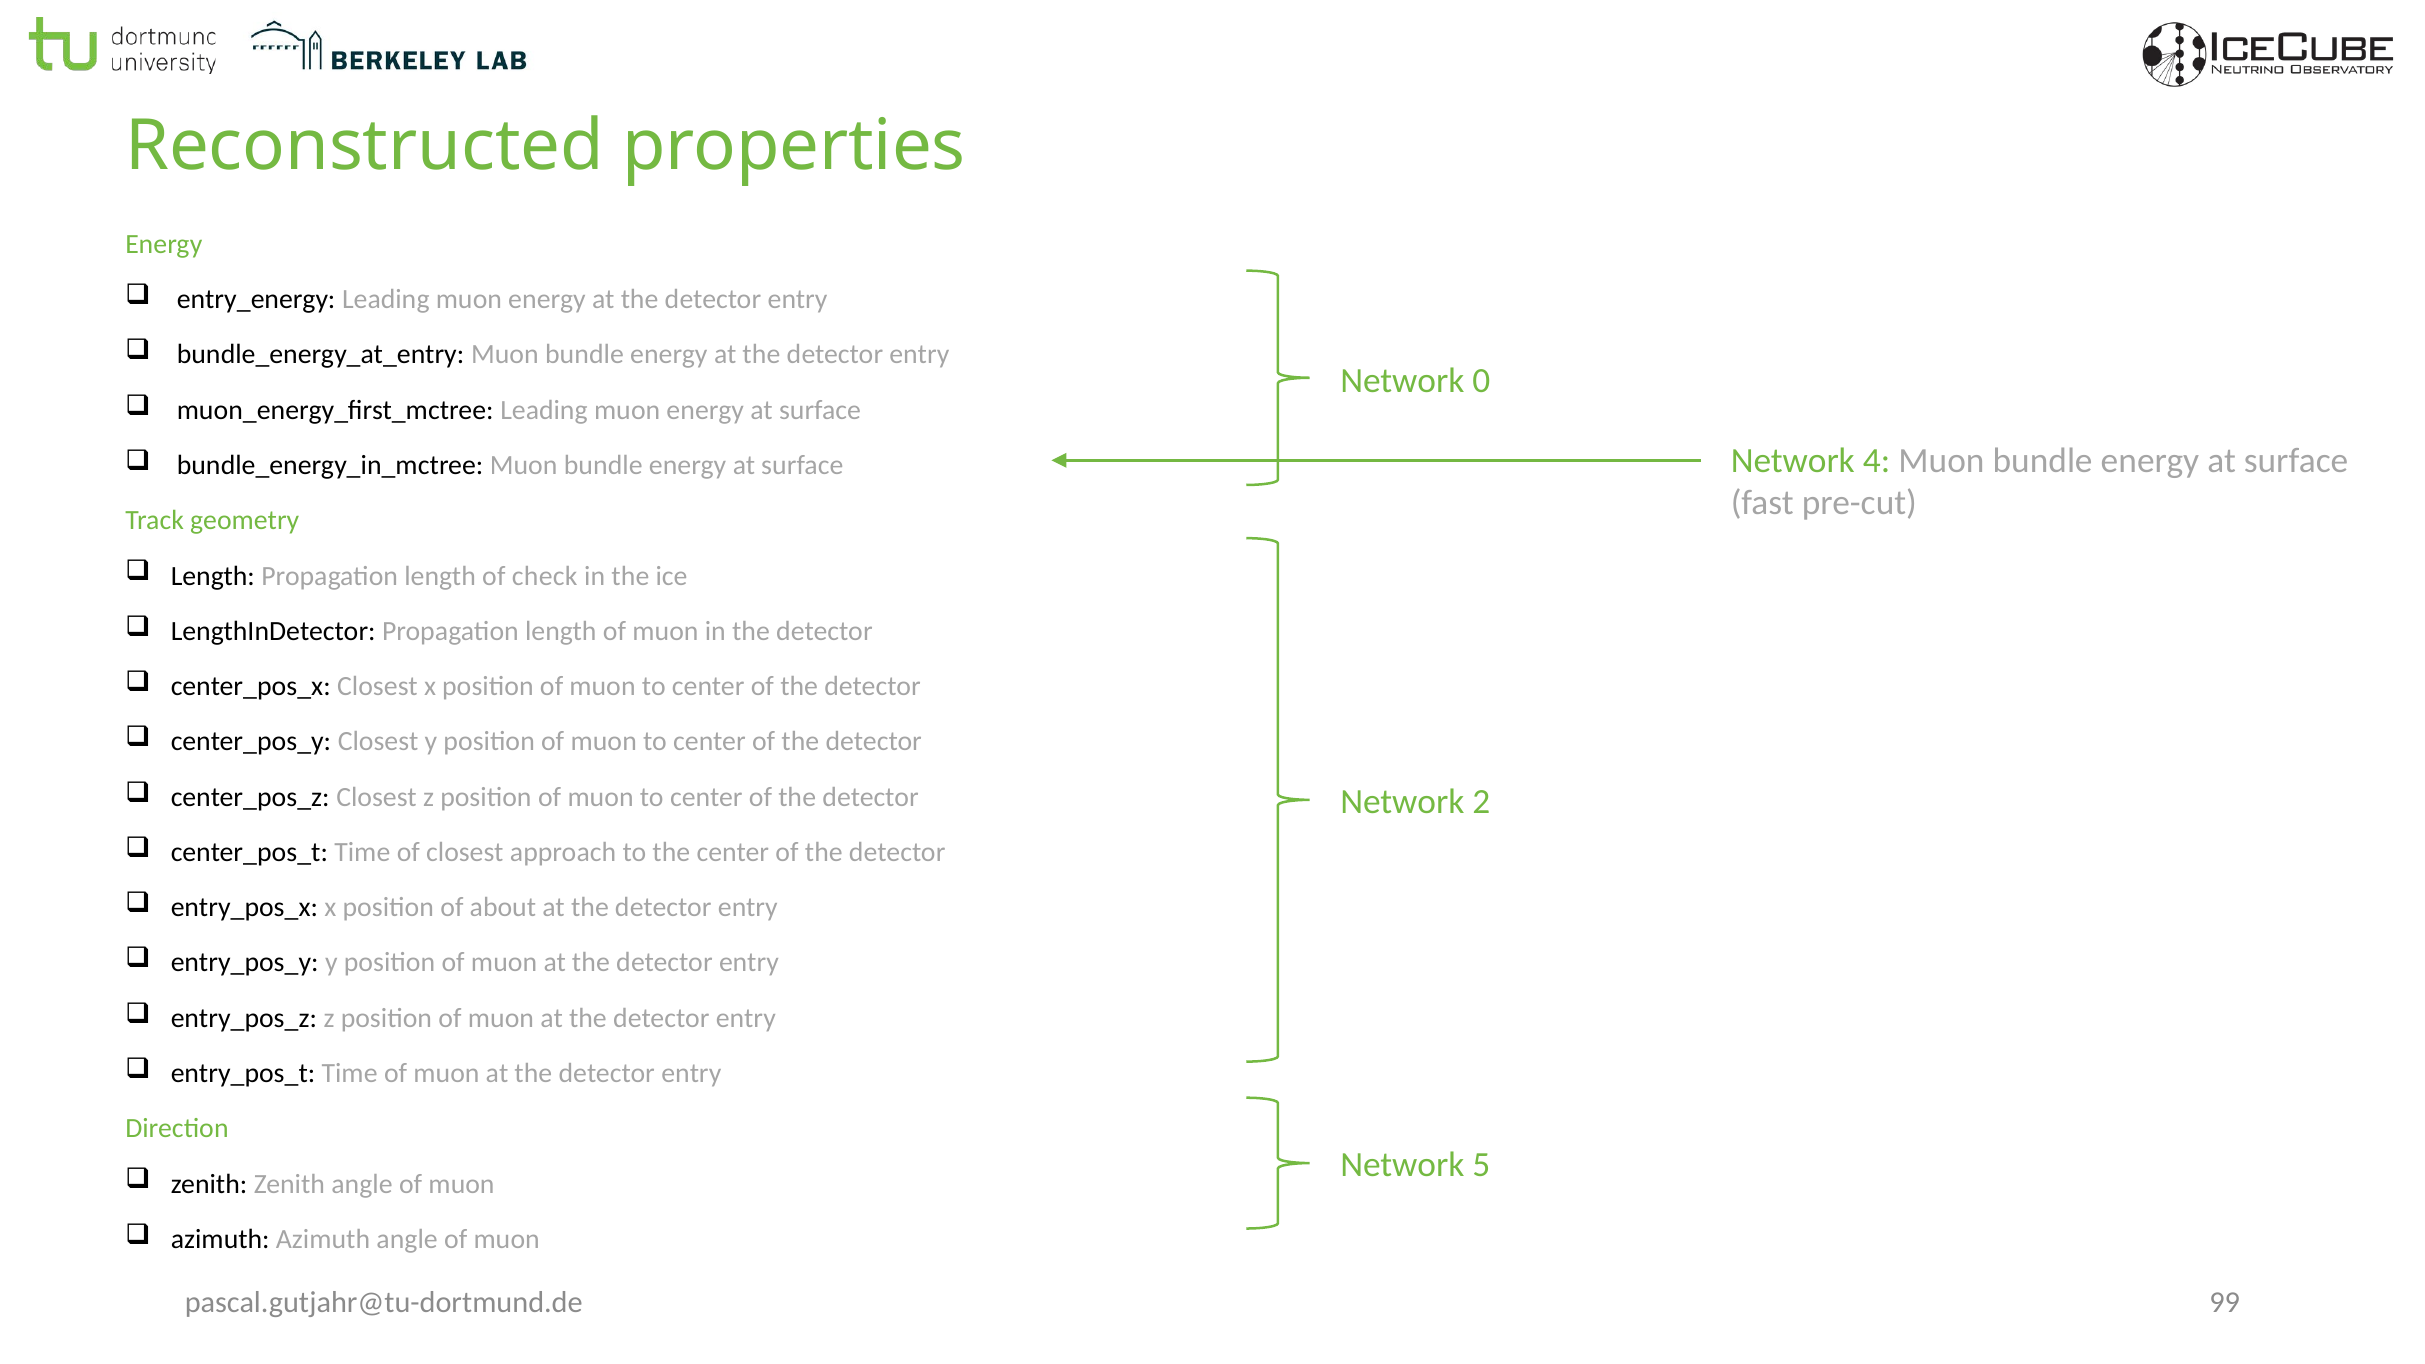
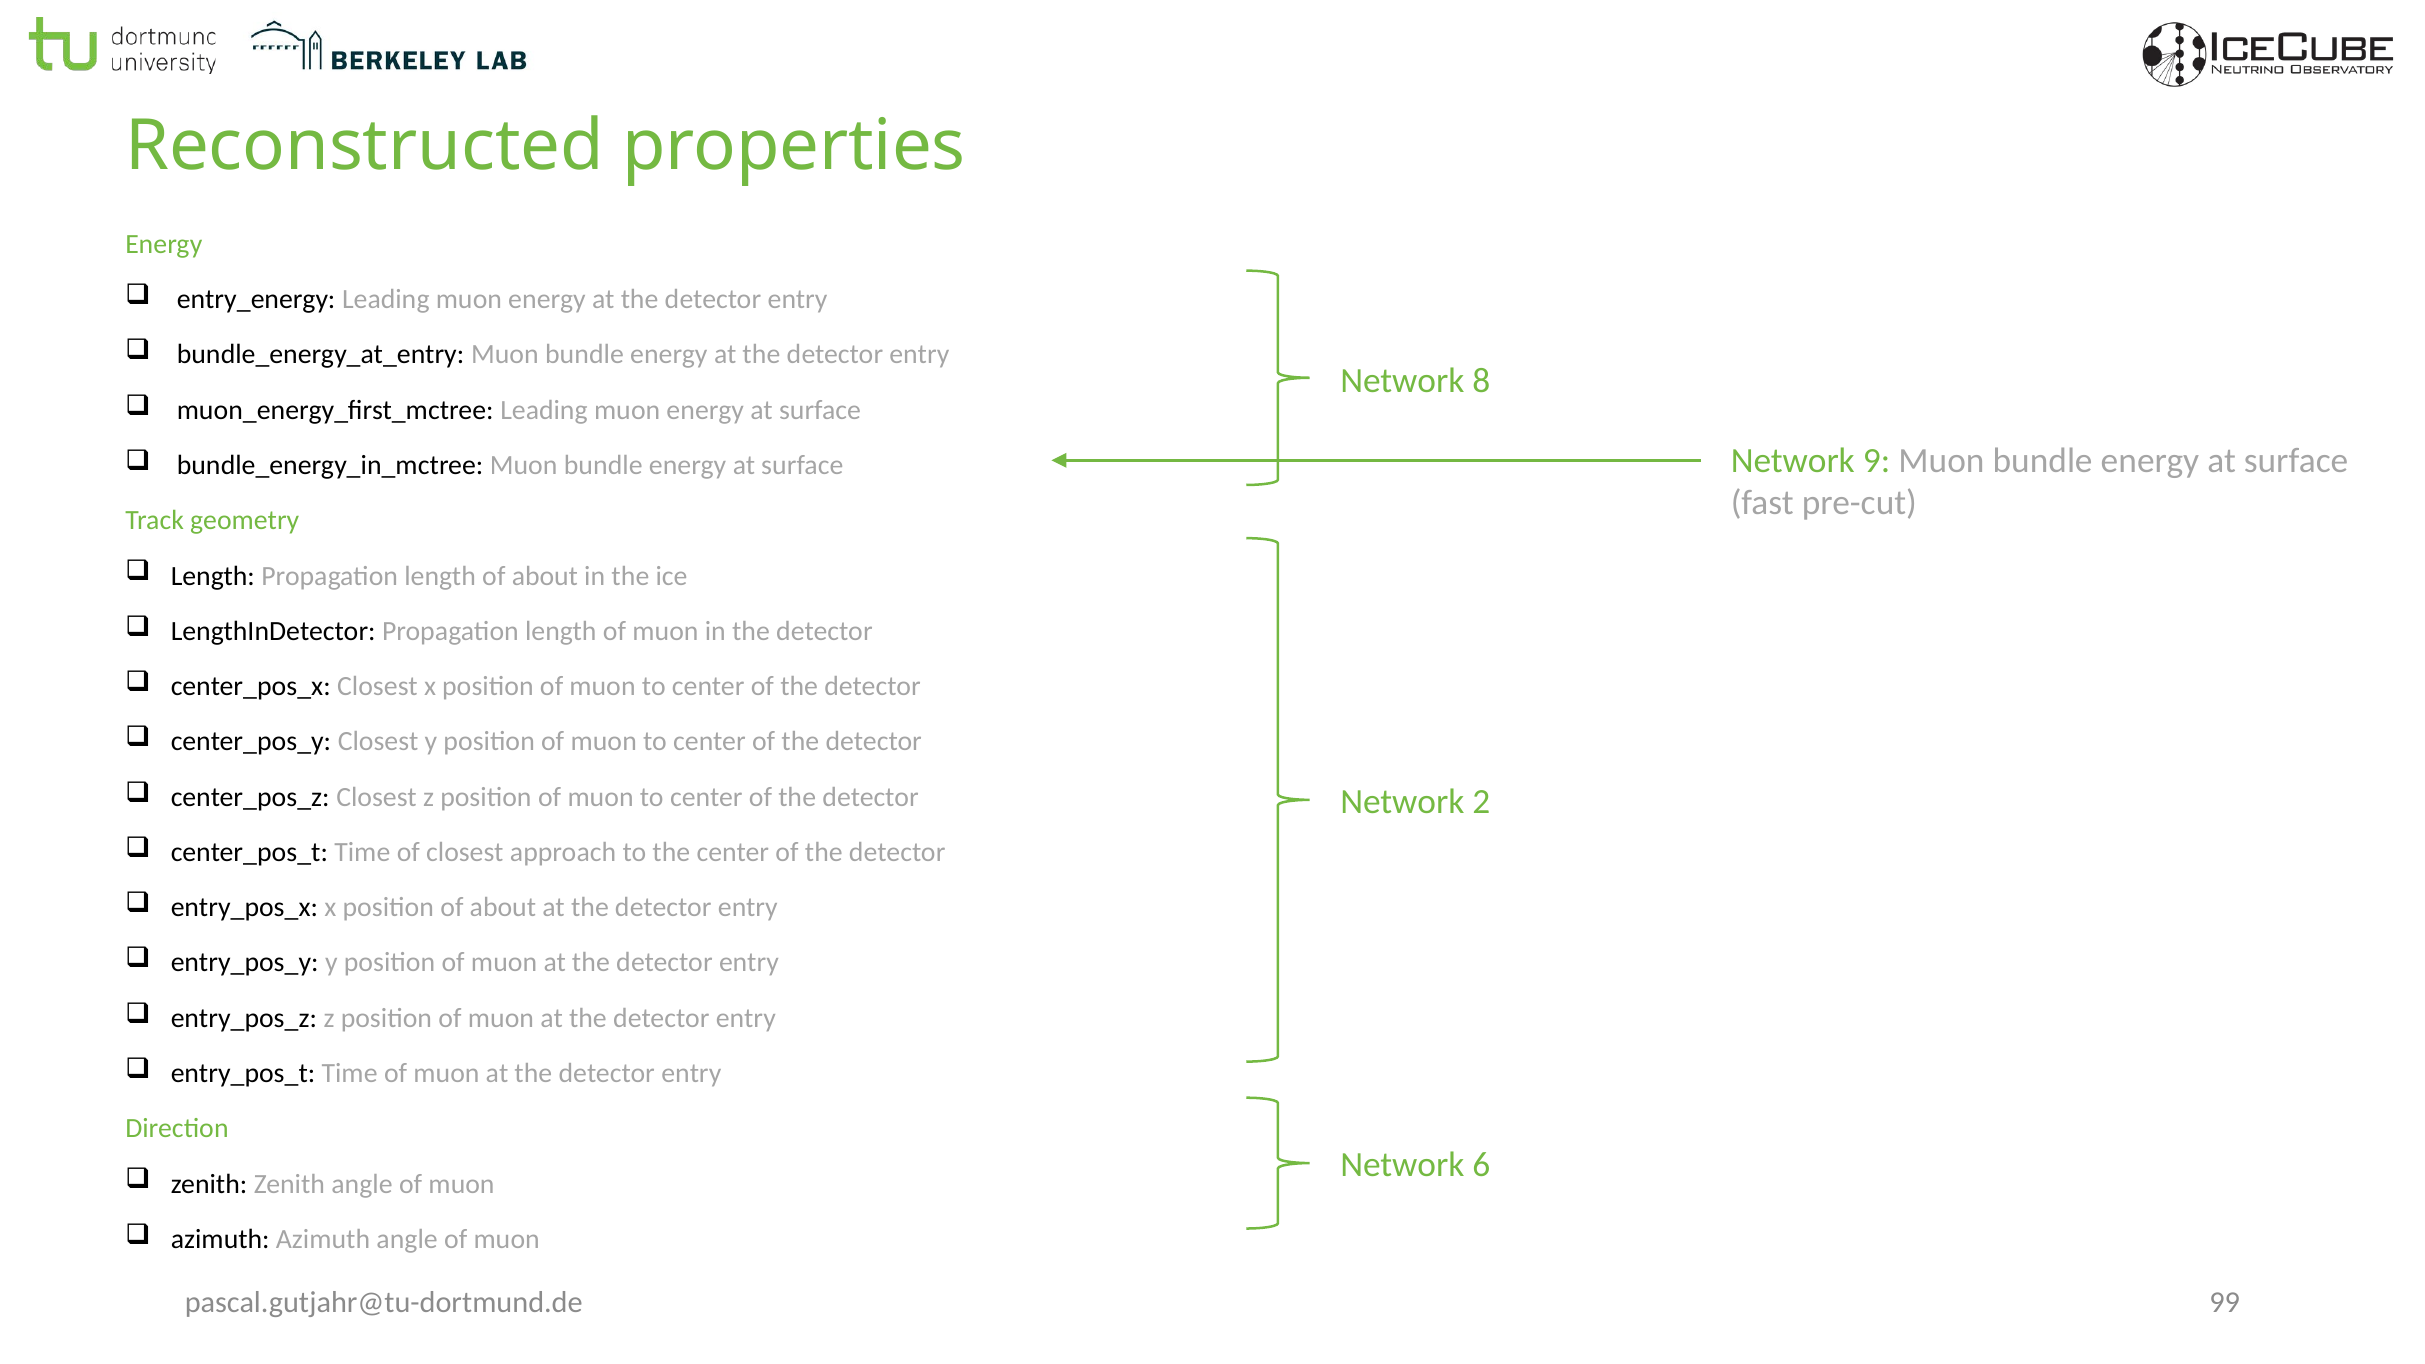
0: 0 -> 8
4: 4 -> 9
length of check: check -> about
5: 5 -> 6
